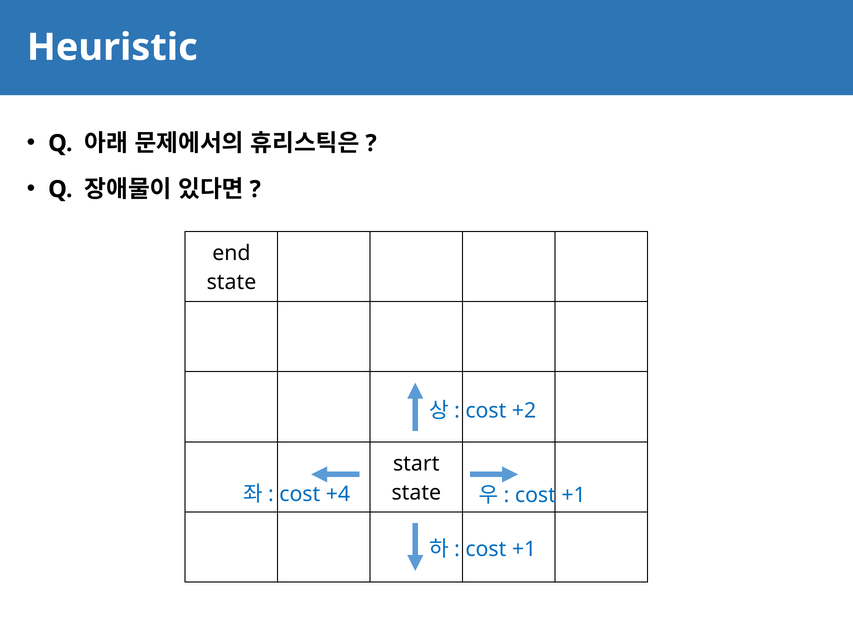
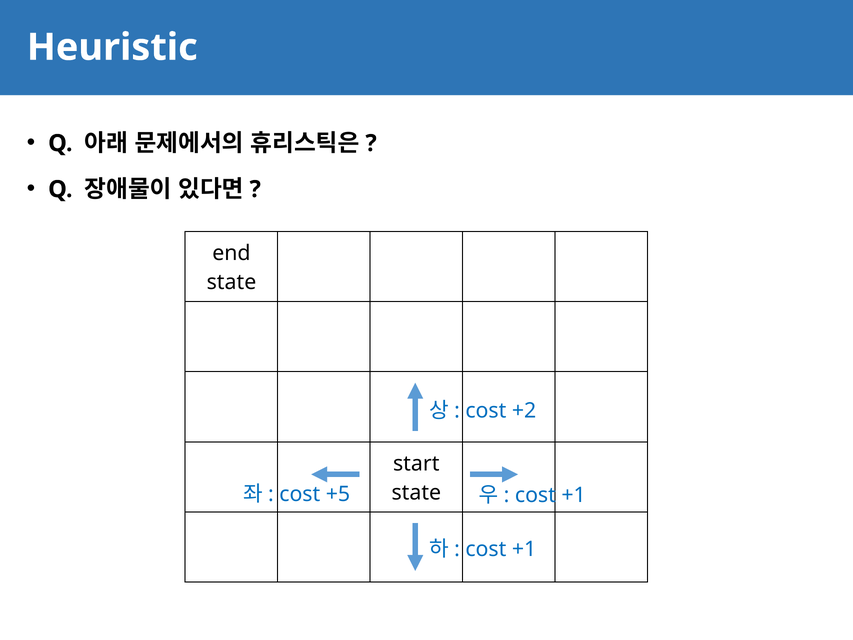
+4: +4 -> +5
